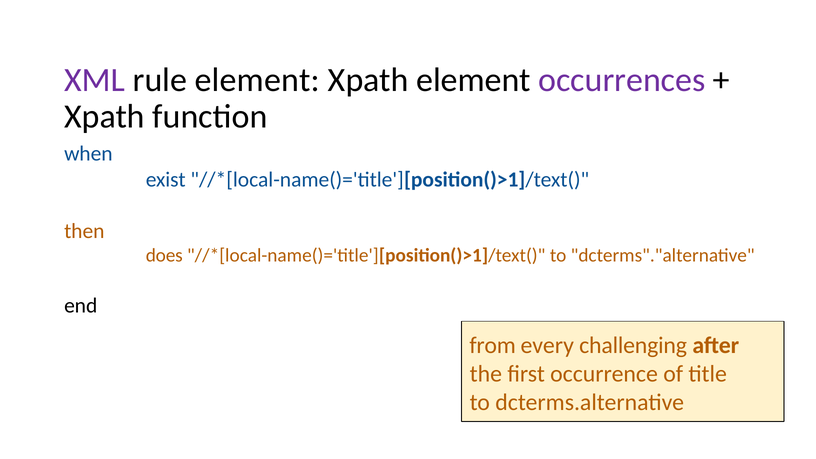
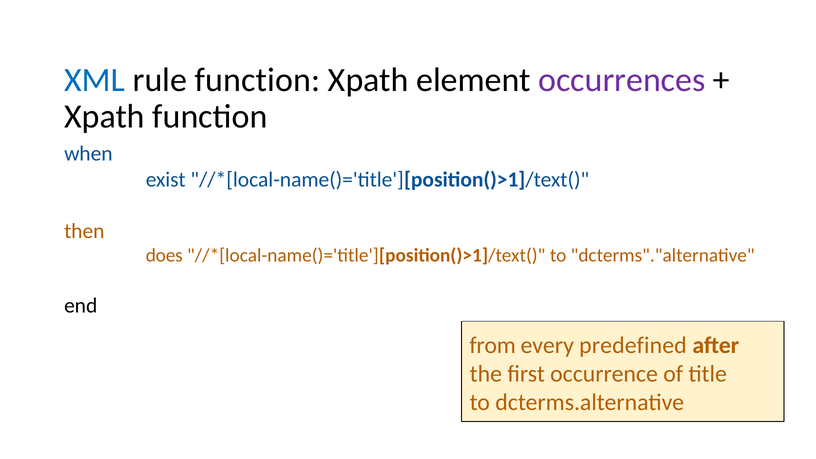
XML colour: purple -> blue
rule element: element -> function
challenging: challenging -> predefined
